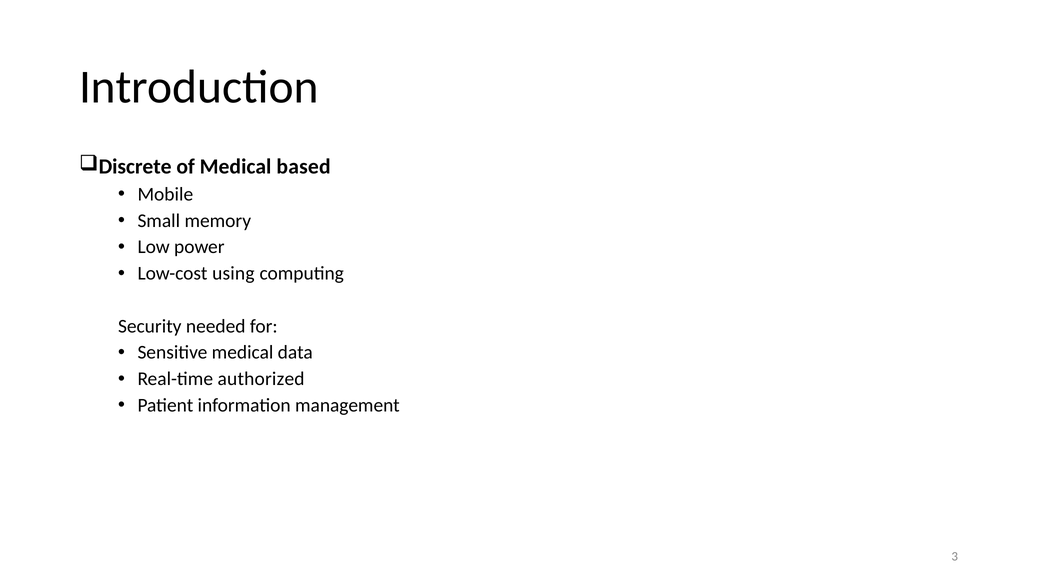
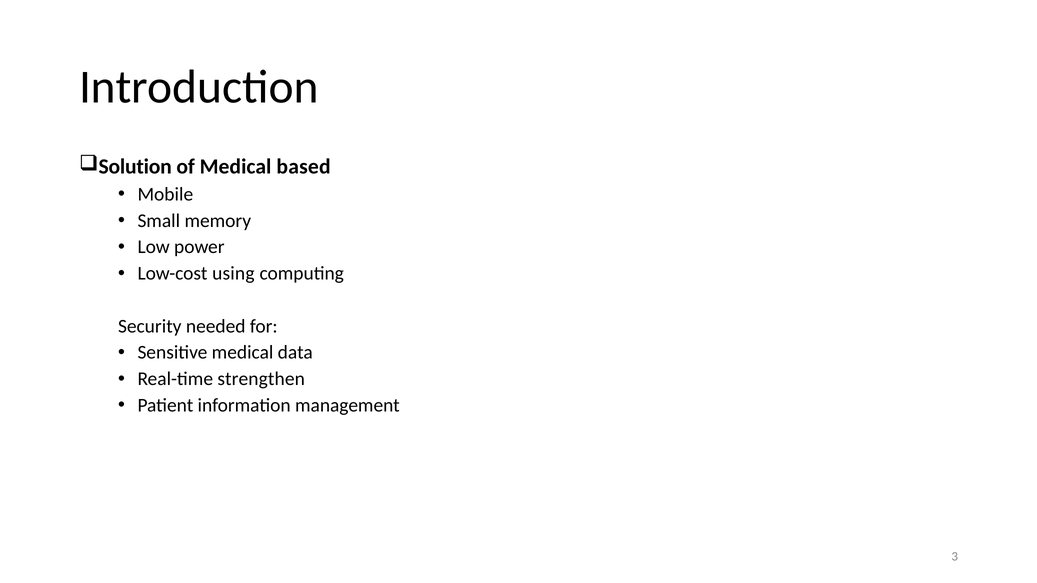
Discrete: Discrete -> Solution
authorized: authorized -> strengthen
